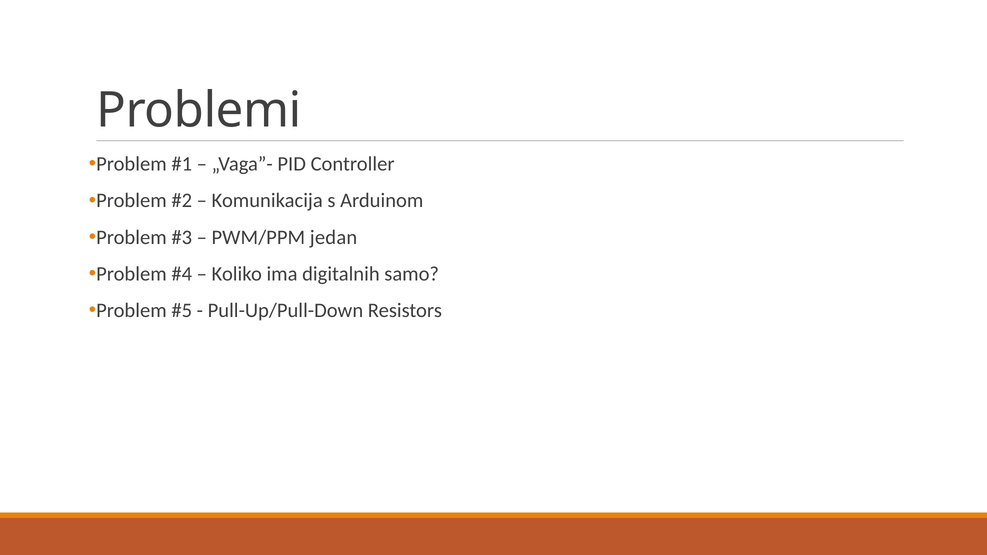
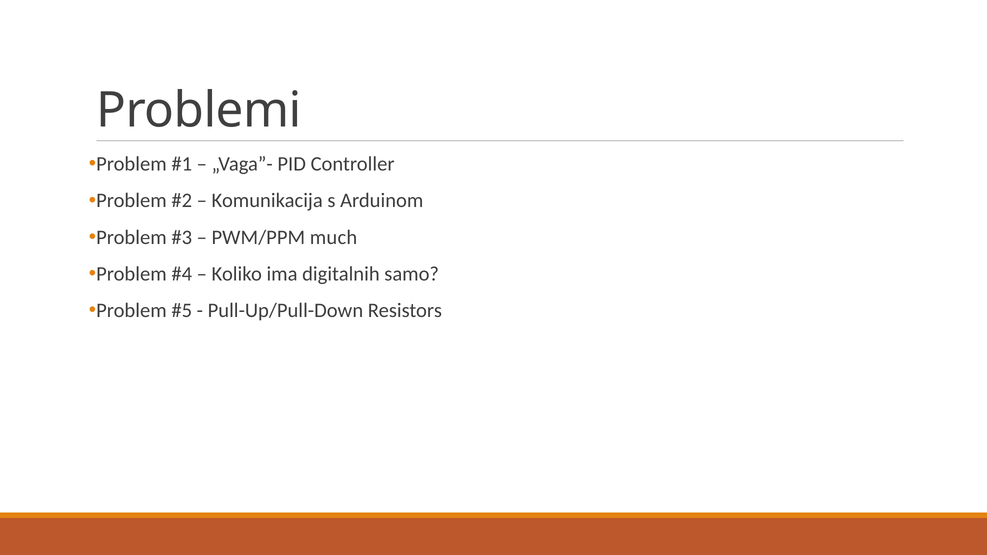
jedan: jedan -> much
